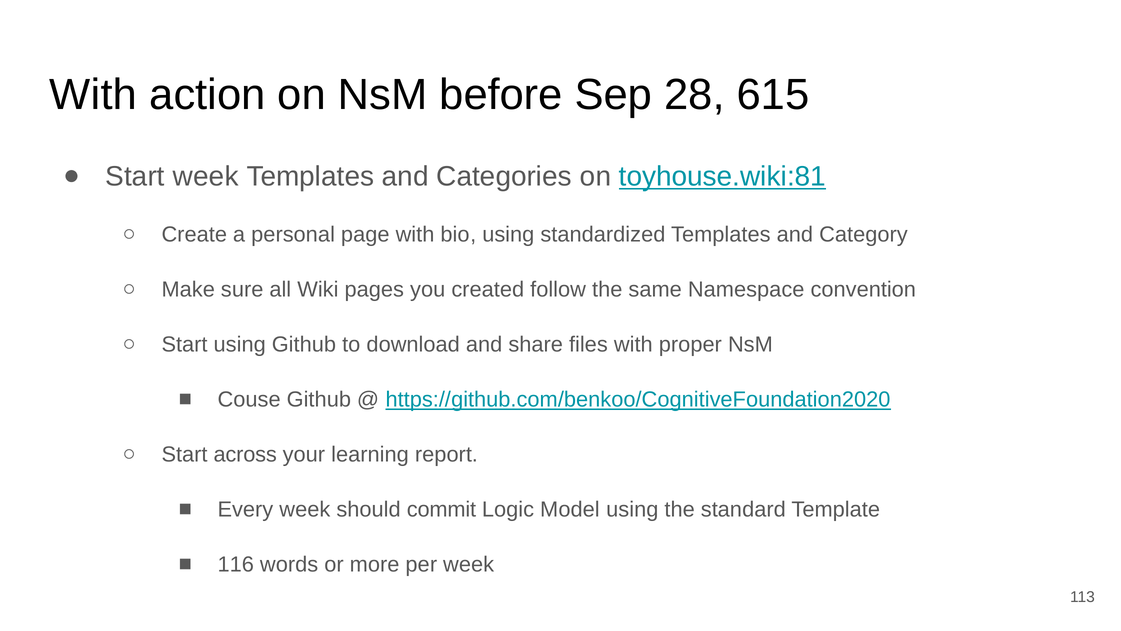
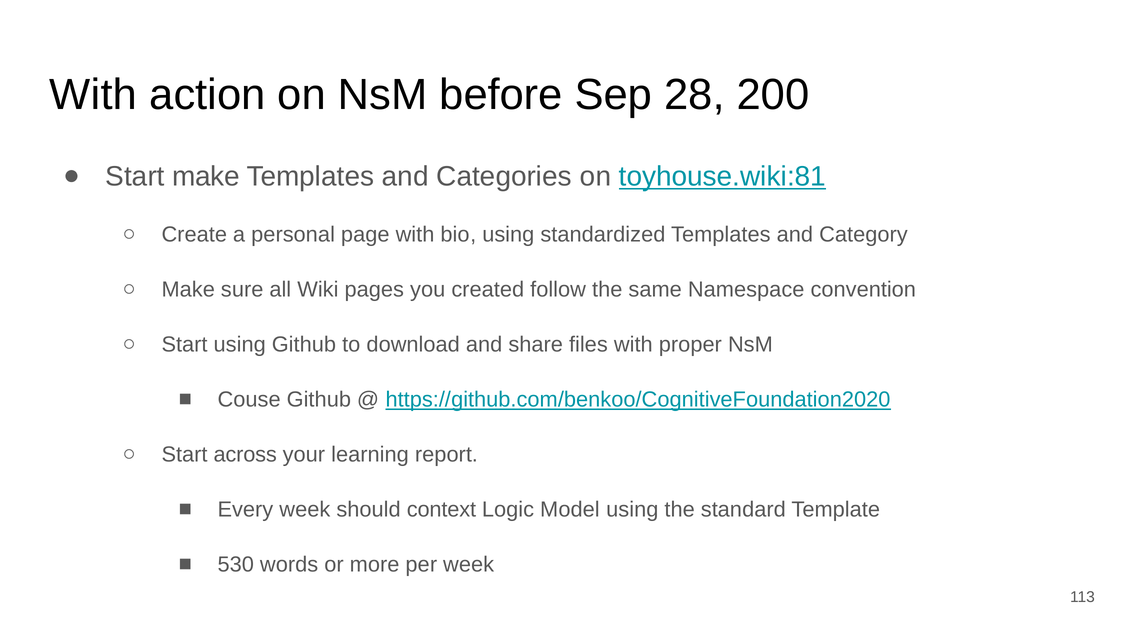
615: 615 -> 200
Start week: week -> make
commit: commit -> context
116: 116 -> 530
